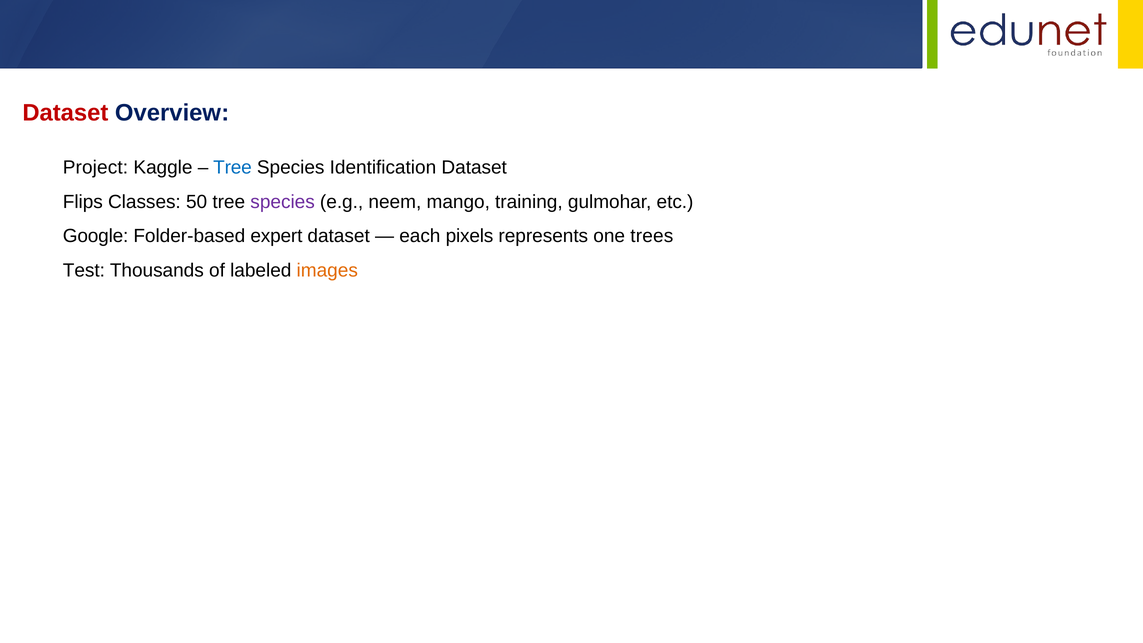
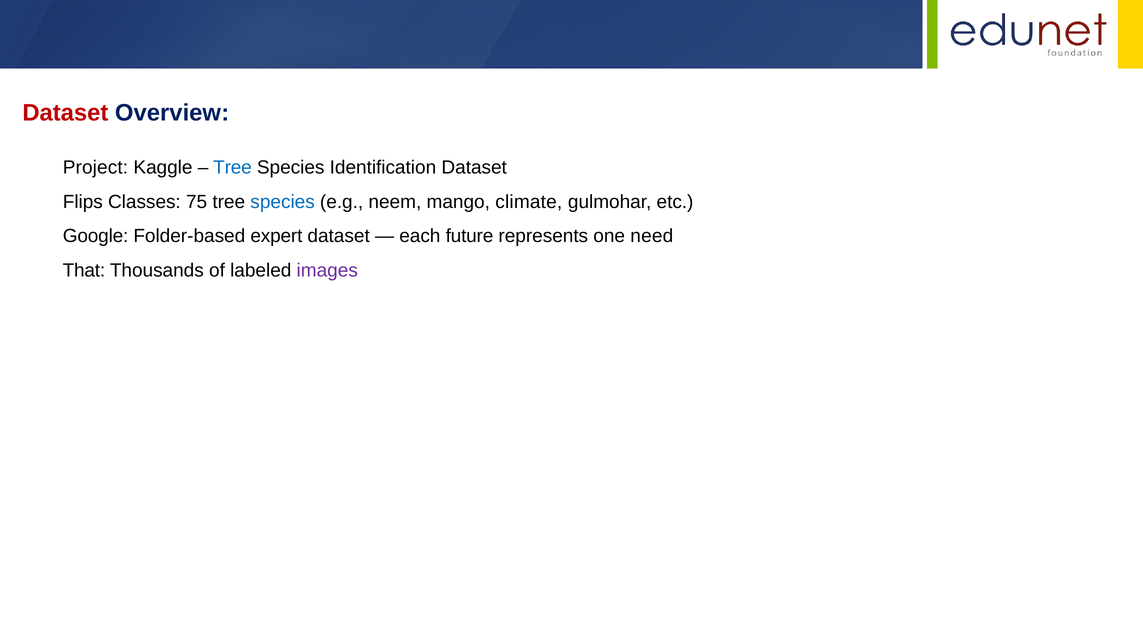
50: 50 -> 75
species at (283, 202) colour: purple -> blue
training: training -> climate
pixels: pixels -> future
trees: trees -> need
Test: Test -> That
images colour: orange -> purple
